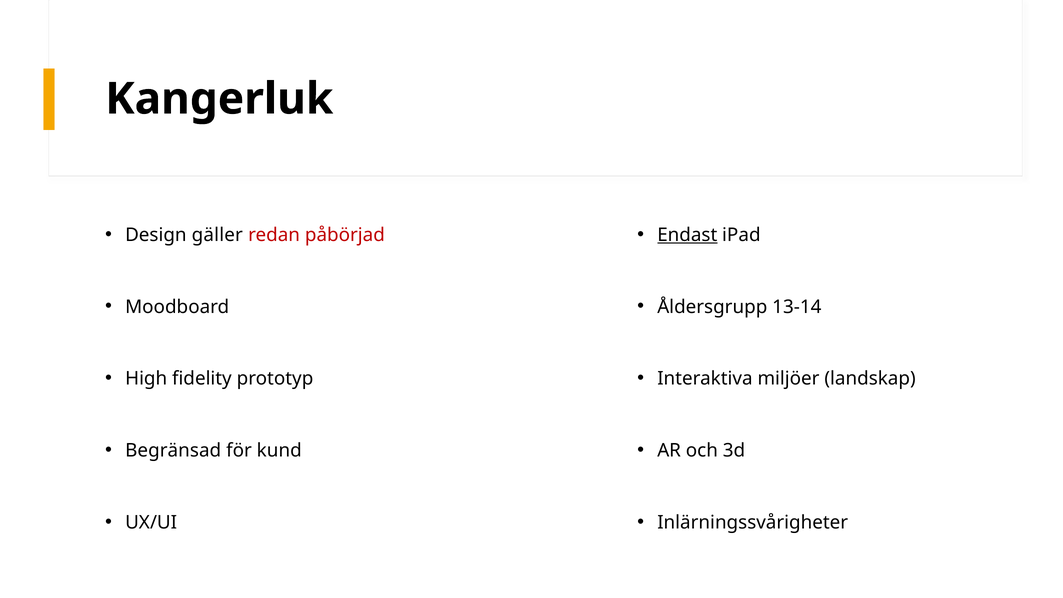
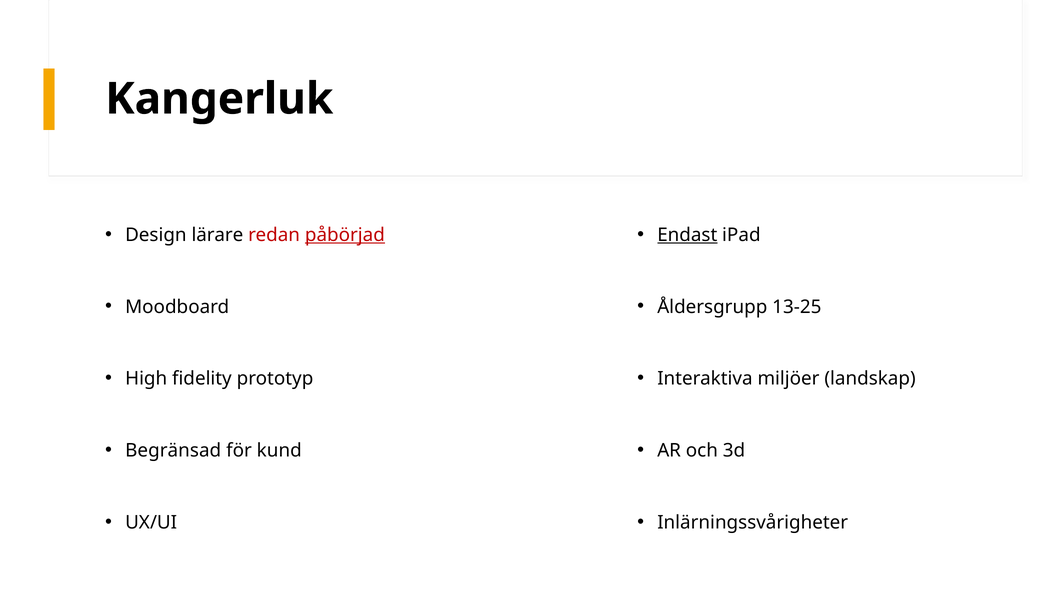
gäller: gäller -> lärare
påbörjad underline: none -> present
13-14: 13-14 -> 13-25
